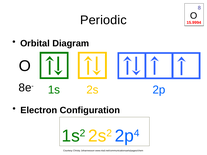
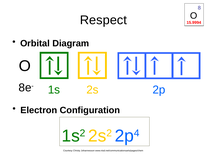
Periodic: Periodic -> Respect
